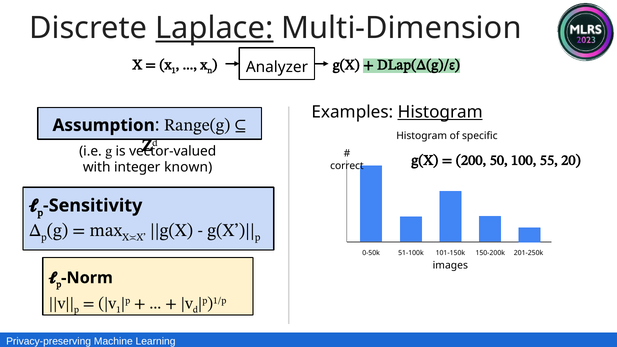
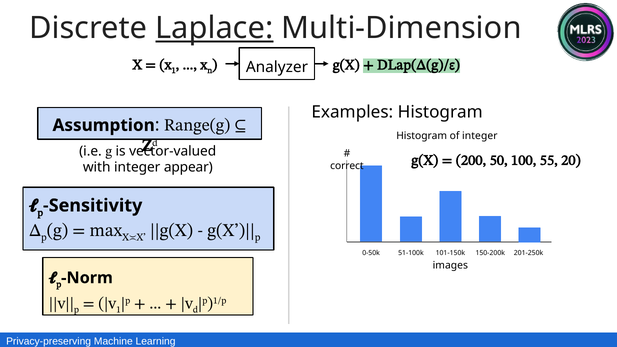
Histogram at (440, 112) underline: present -> none
of specific: specific -> integer
known: known -> appear
